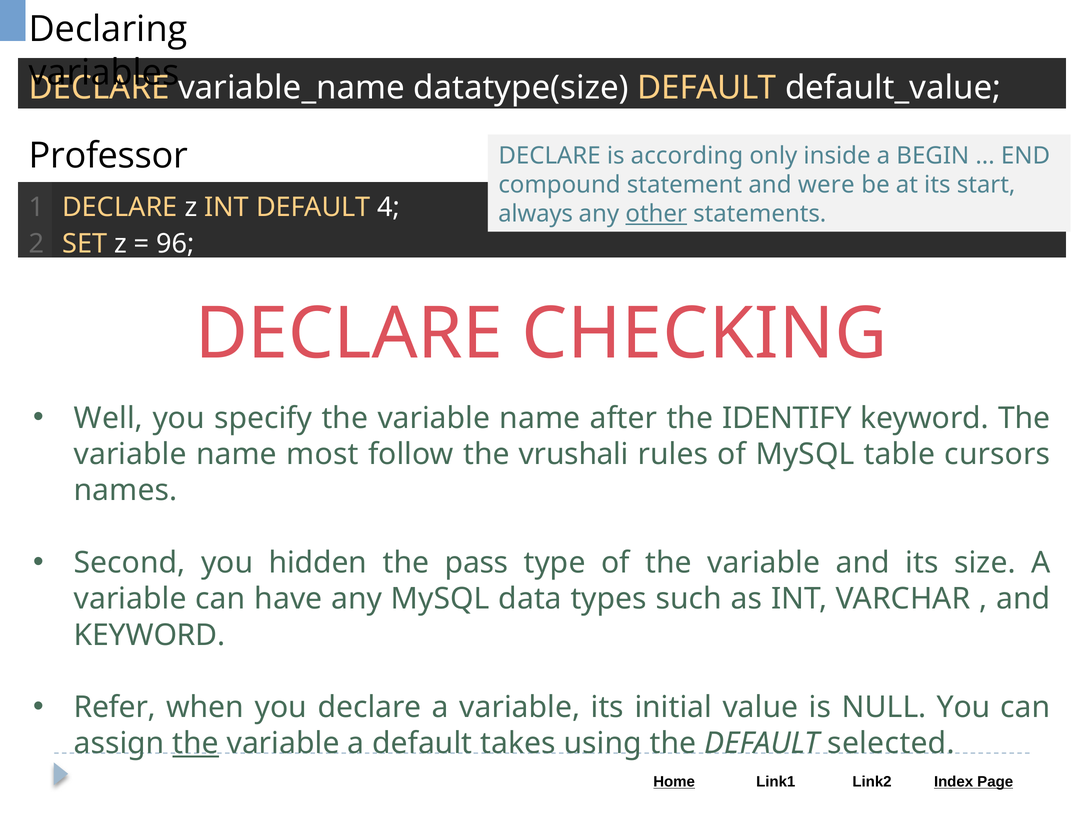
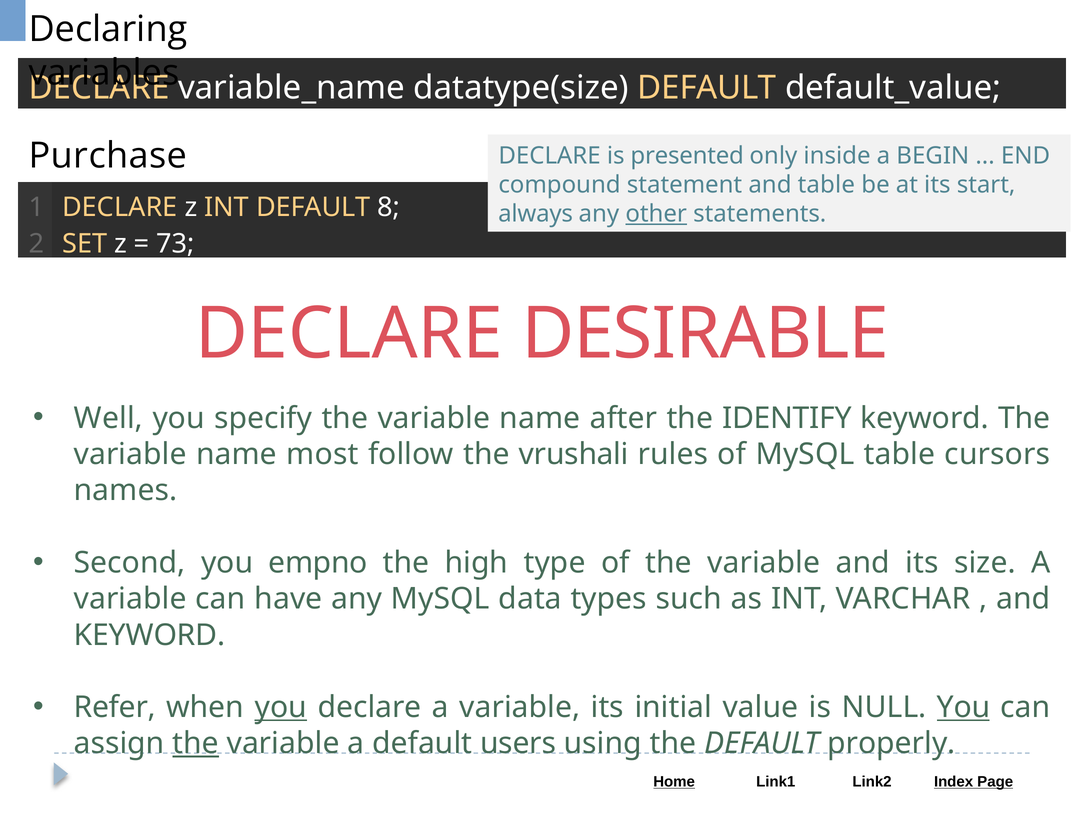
Professor: Professor -> Purchase
according: according -> presented
and were: were -> table
4: 4 -> 8
96: 96 -> 73
CHECKING: CHECKING -> DESIRABLE
hidden: hidden -> empno
pass: pass -> high
you at (281, 707) underline: none -> present
You at (964, 707) underline: none -> present
takes: takes -> users
selected: selected -> properly
